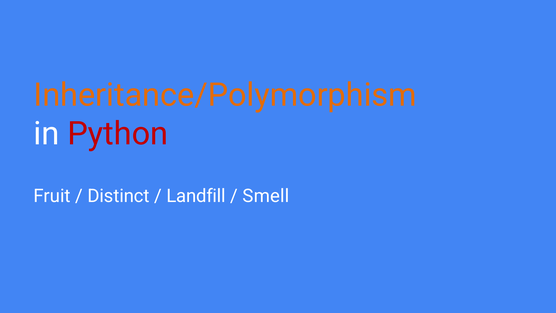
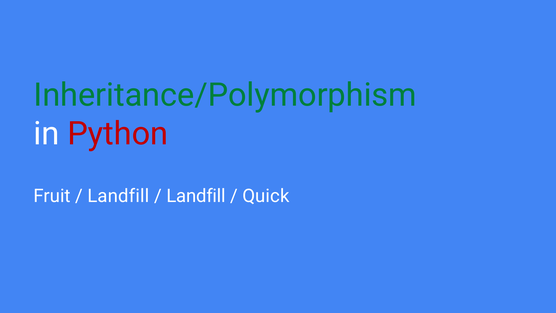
Inheritance/Polymorphism colour: orange -> green
Distinct at (119, 196): Distinct -> Landfill
Smell: Smell -> Quick
